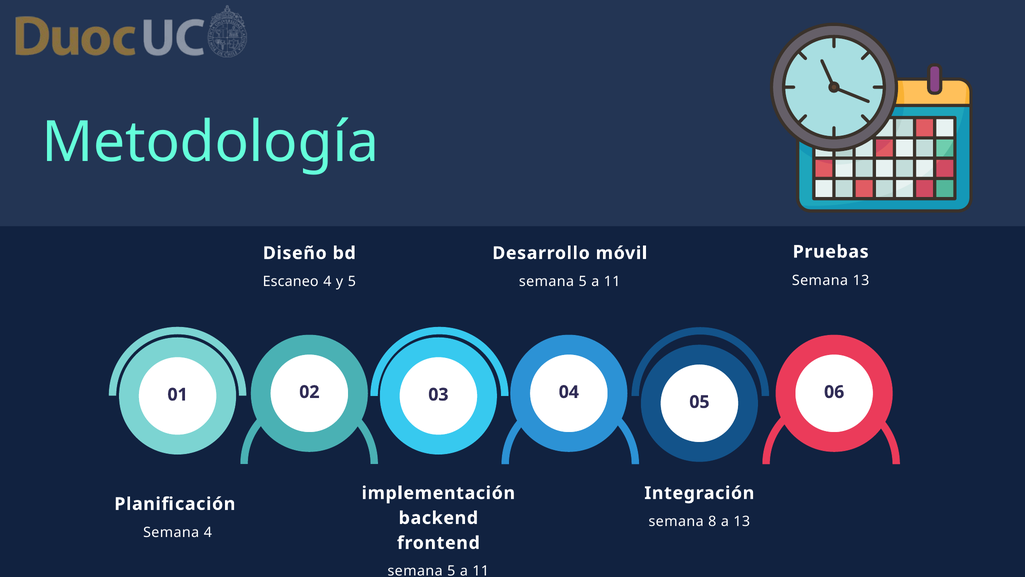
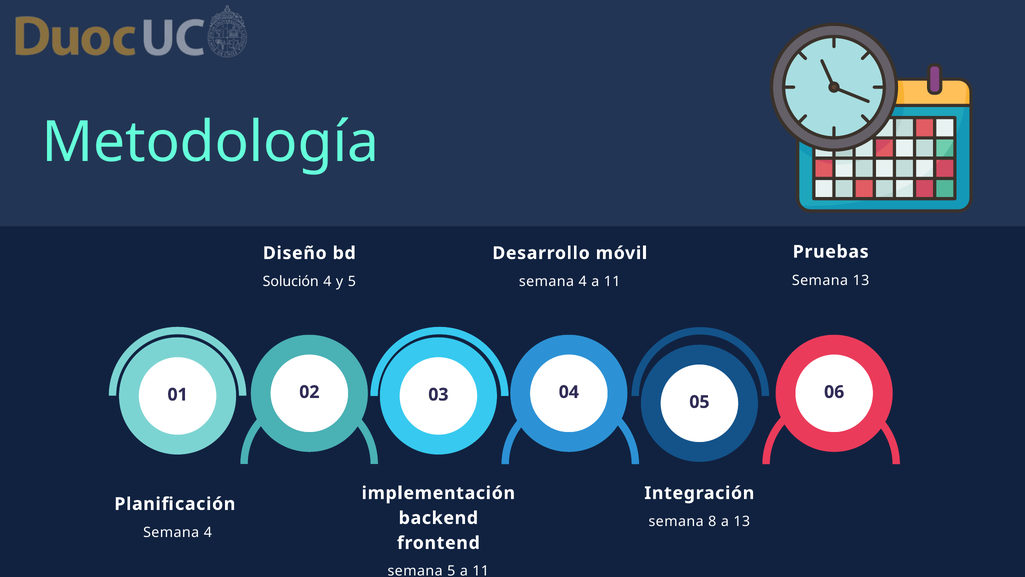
Escaneo: Escaneo -> Solución
5 at (583, 282): 5 -> 4
